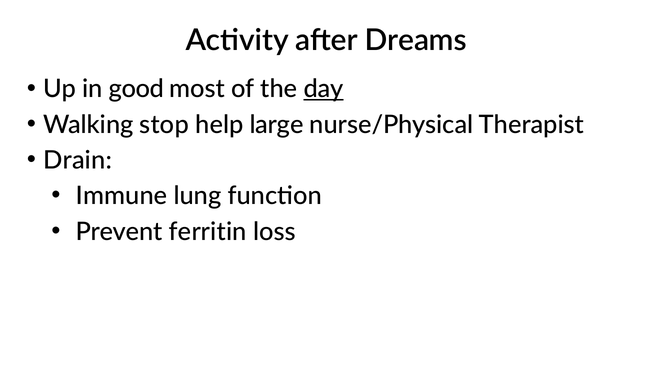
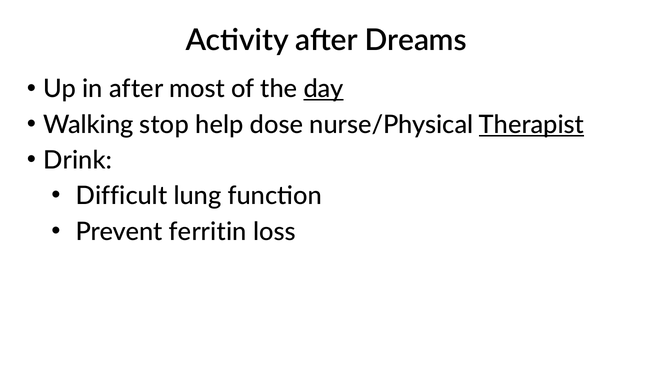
in good: good -> after
large: large -> dose
Therapist underline: none -> present
Drain: Drain -> Drink
Immune: Immune -> Difficult
